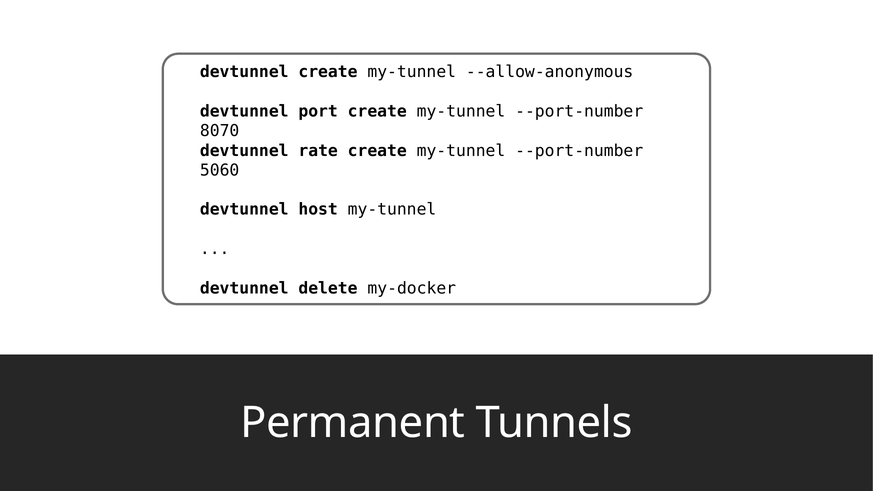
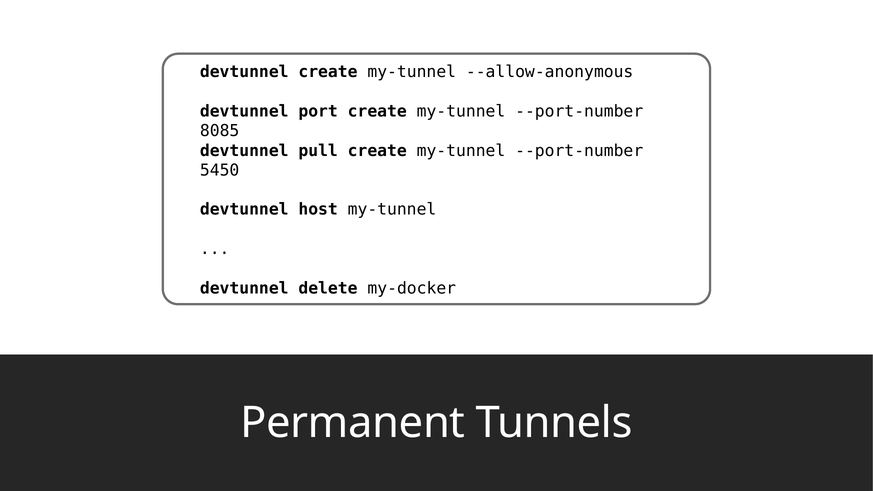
8070: 8070 -> 8085
rate: rate -> pull
5060: 5060 -> 5450
